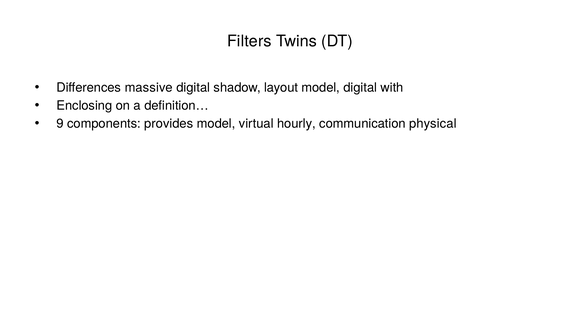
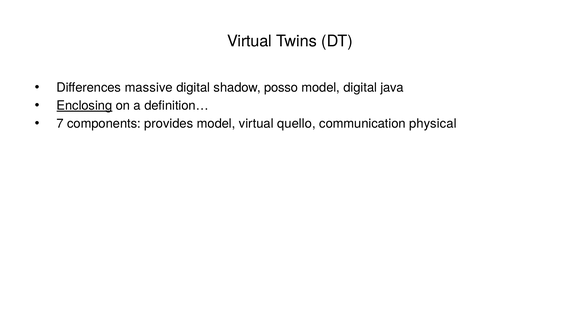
Filters at (249, 41): Filters -> Virtual
layout: layout -> posso
with: with -> java
Enclosing underline: none -> present
9: 9 -> 7
hourly: hourly -> quello
